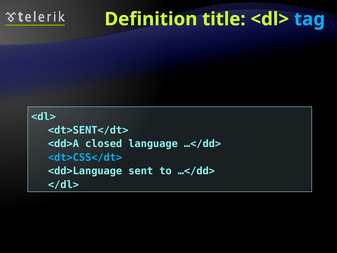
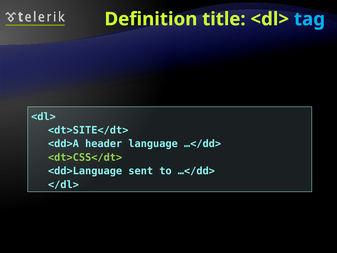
<dt>SENT</dt>: <dt>SENT</dt> -> <dt>SITE</dt>
closed: closed -> header
<dt>CSS</dt> colour: light blue -> light green
